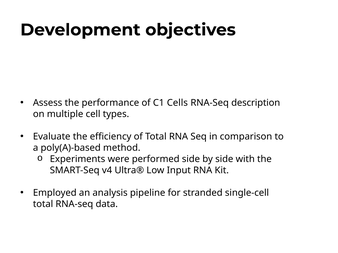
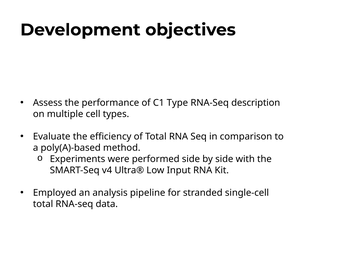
Cells: Cells -> Type
